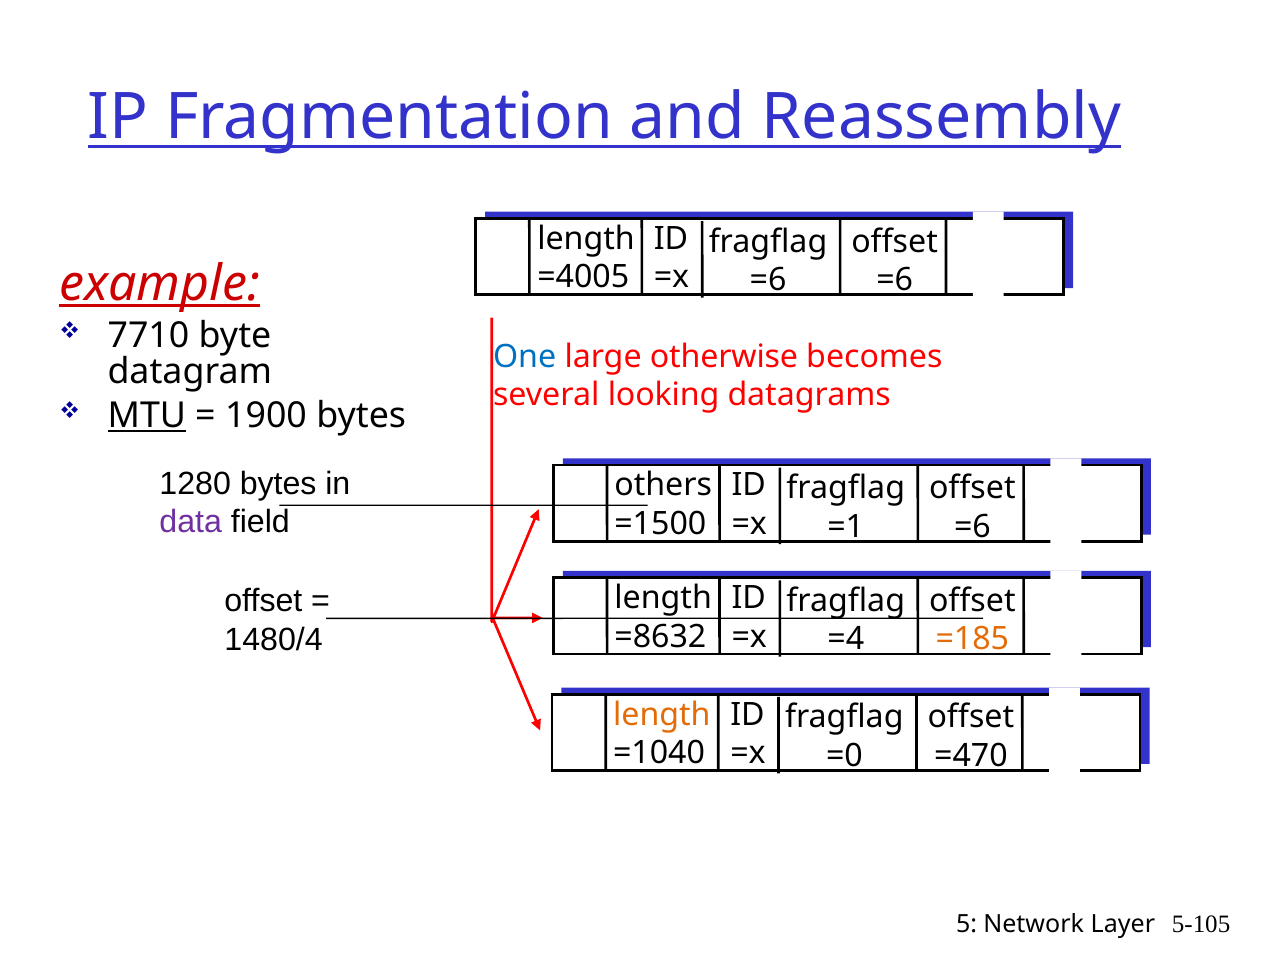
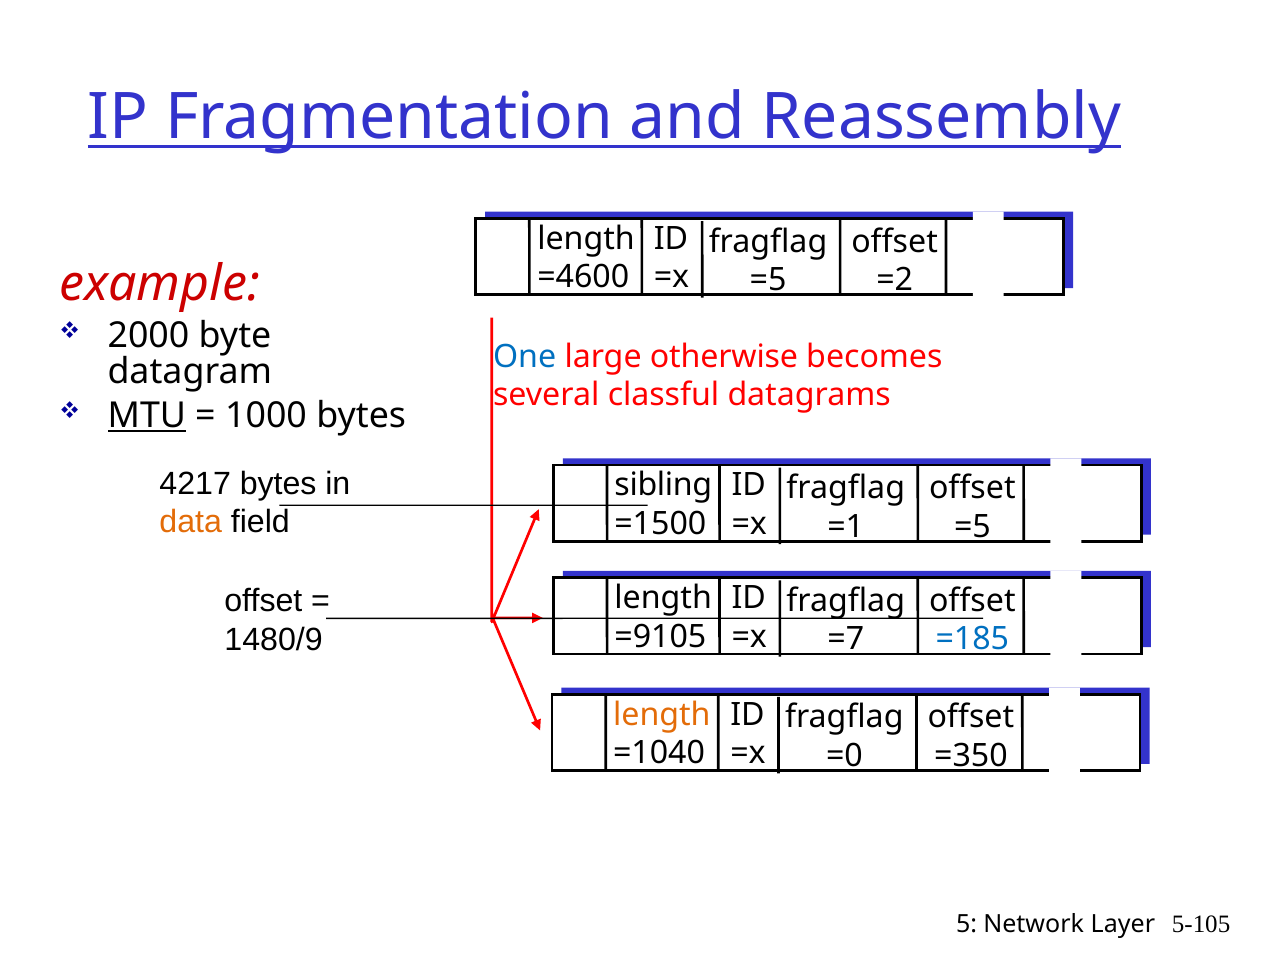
=4005: =4005 -> =4600
example underline: present -> none
=6 at (768, 280): =6 -> =5
=6 at (895, 280): =6 -> =2
7710: 7710 -> 2000
looking: looking -> classful
1900: 1900 -> 1000
1280: 1280 -> 4217
others: others -> sibling
data colour: purple -> orange
=6 at (972, 526): =6 -> =5
1480/4: 1480/4 -> 1480/9
=8632: =8632 -> =9105
=4: =4 -> =7
=185 colour: orange -> blue
=470: =470 -> =350
